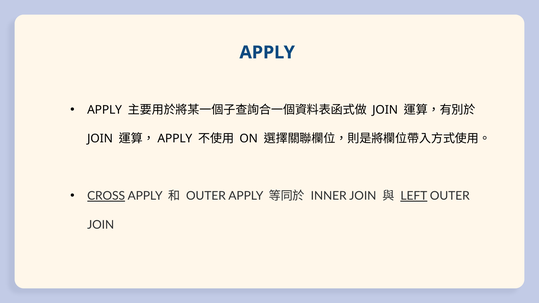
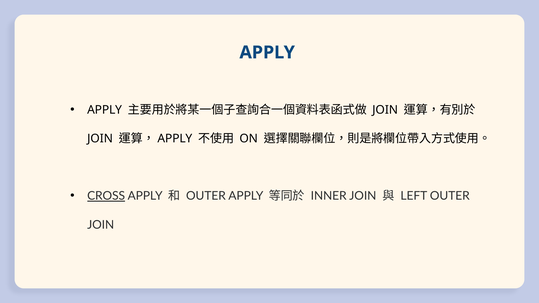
LEFT underline: present -> none
